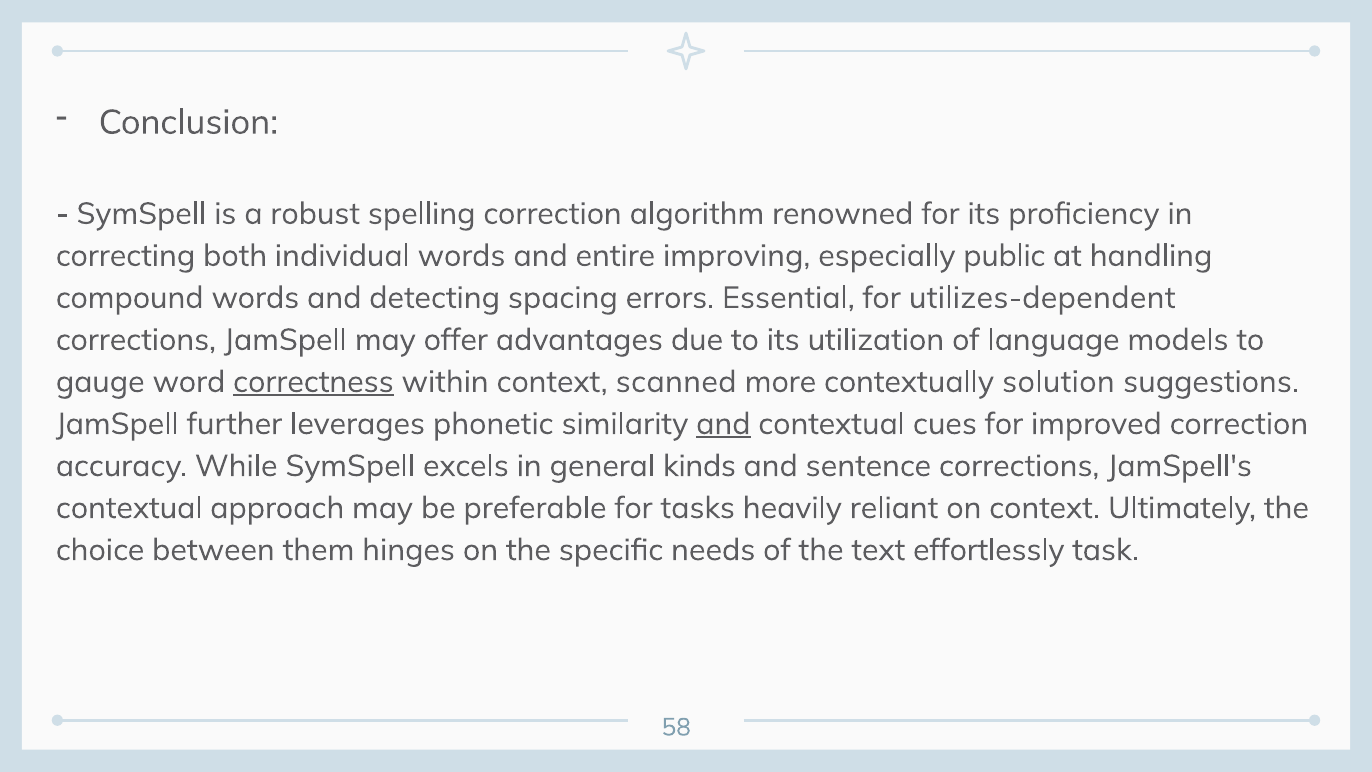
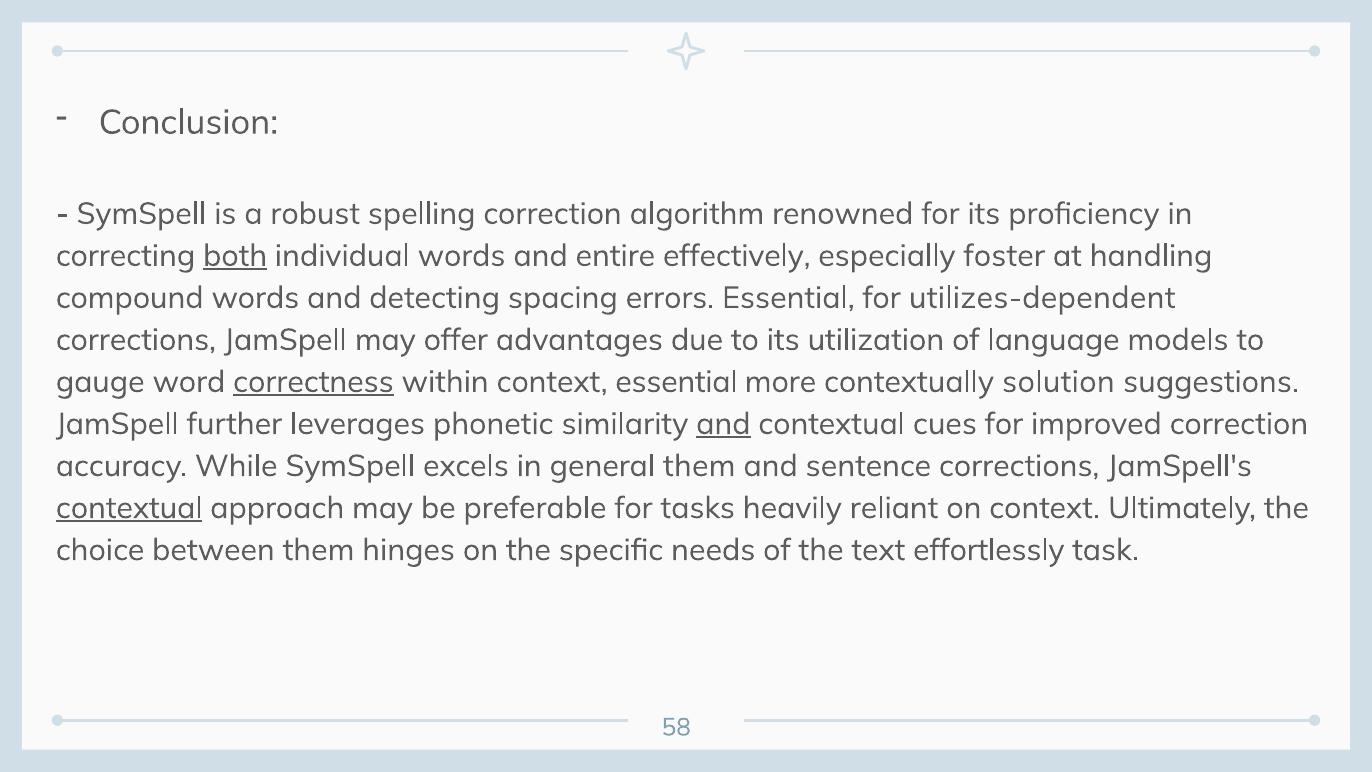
both underline: none -> present
improving: improving -> effectively
public: public -> foster
context scanned: scanned -> essential
general kinds: kinds -> them
contextual at (129, 508) underline: none -> present
